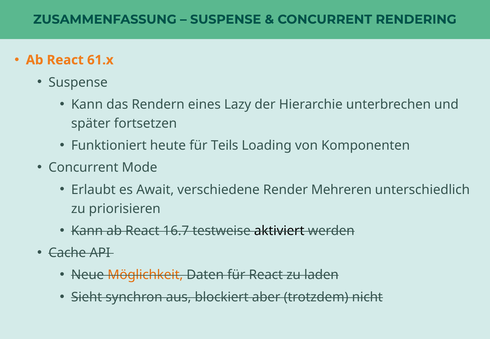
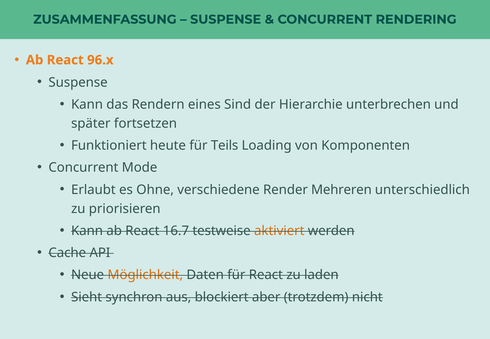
61.x: 61.x -> 96.x
Lazy: Lazy -> Sind
Await: Await -> Ohne
aktiviert colour: black -> orange
